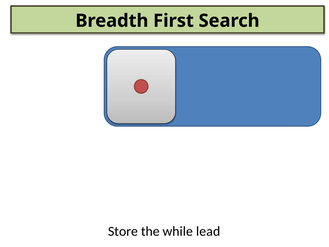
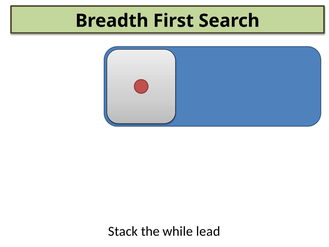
Store: Store -> Stack
